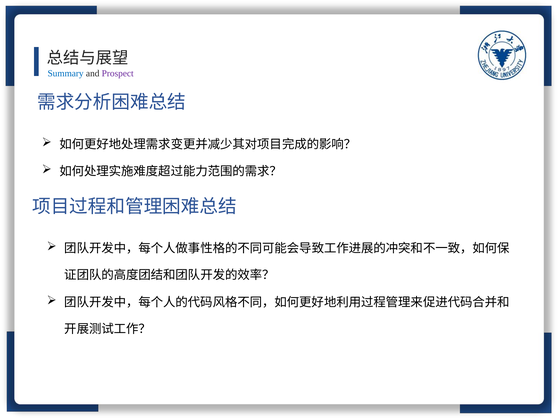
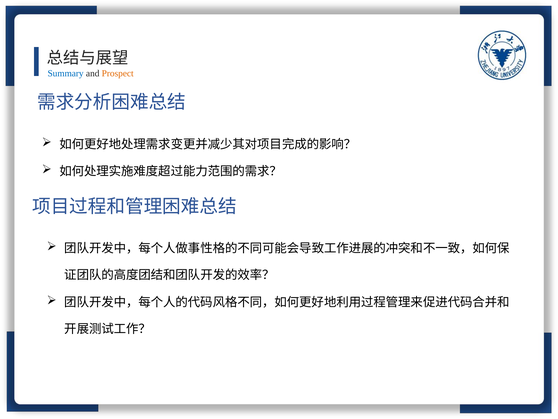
Prospect colour: purple -> orange
